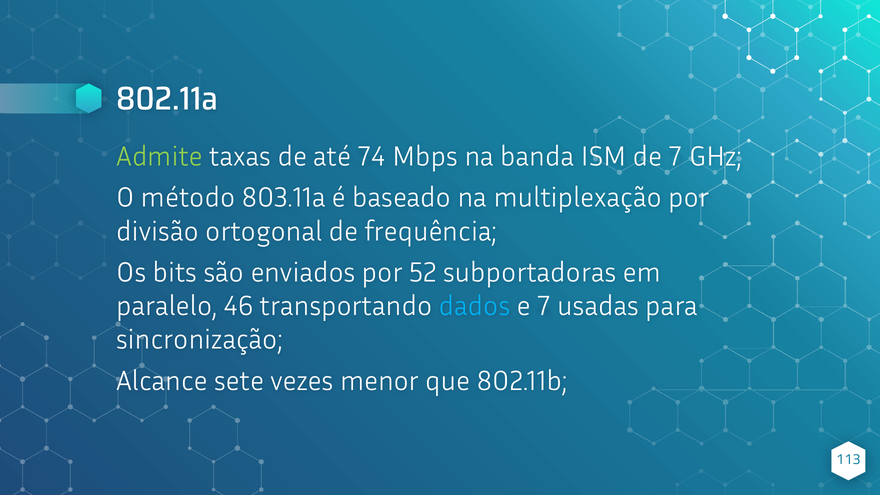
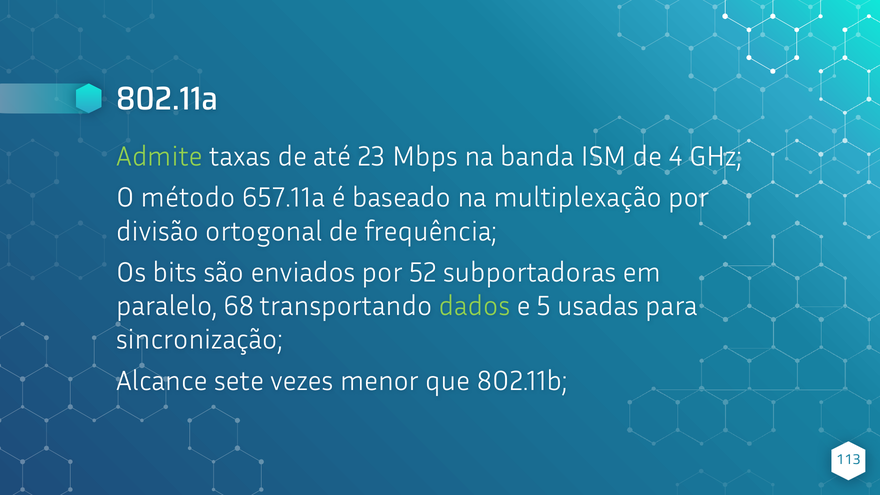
74: 74 -> 23
de 7: 7 -> 4
803.11a: 803.11a -> 657.11a
46: 46 -> 68
dados colour: light blue -> light green
e 7: 7 -> 5
